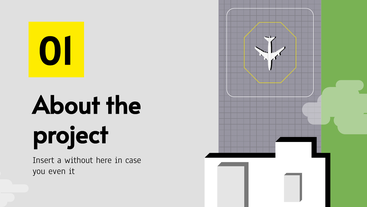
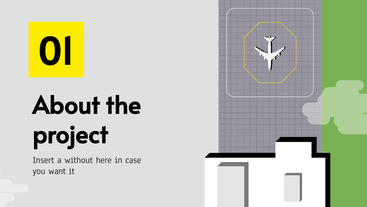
even: even -> want
